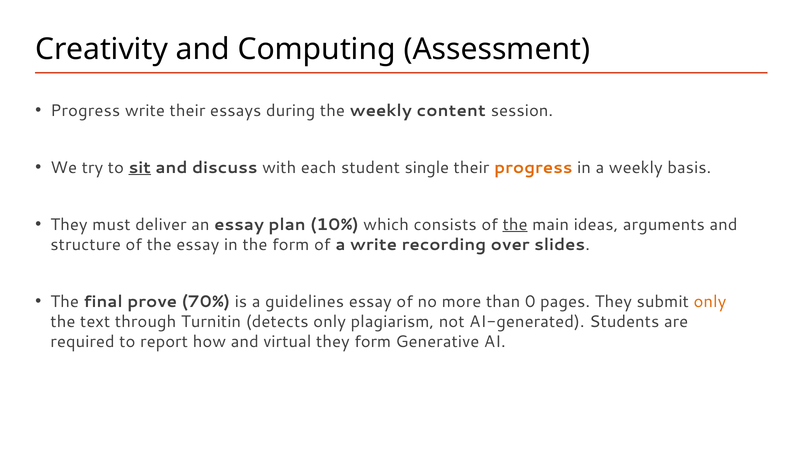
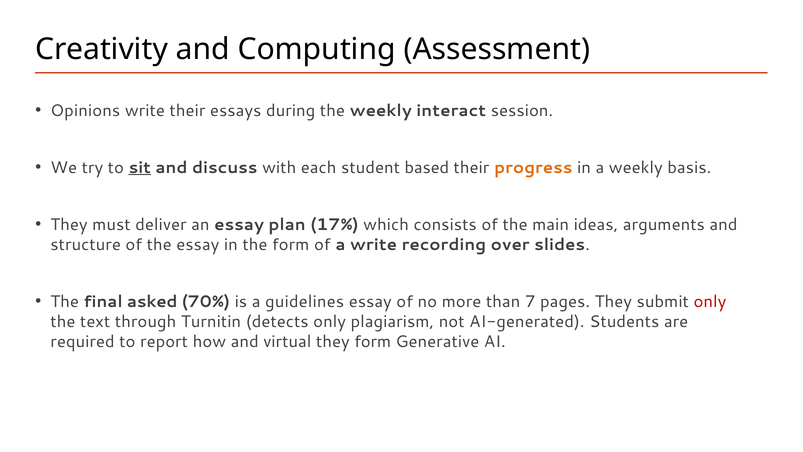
Progress at (85, 110): Progress -> Opinions
content: content -> interact
single: single -> based
10%: 10% -> 17%
the at (515, 224) underline: present -> none
prove: prove -> asked
0: 0 -> 7
only at (710, 301) colour: orange -> red
